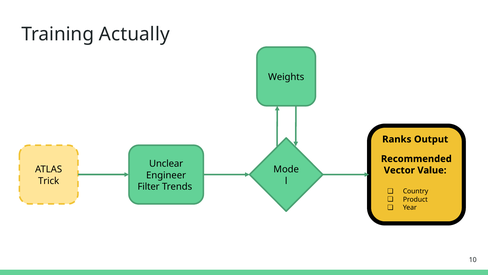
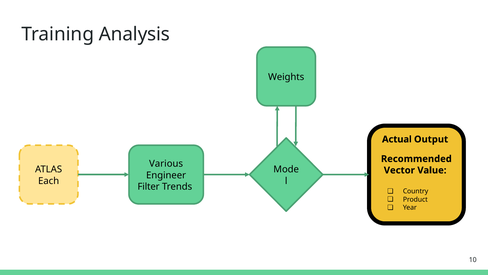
Actually: Actually -> Analysis
Ranks: Ranks -> Actual
Unclear: Unclear -> Various
Trick: Trick -> Each
